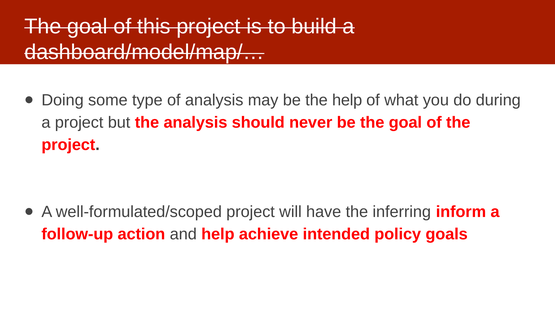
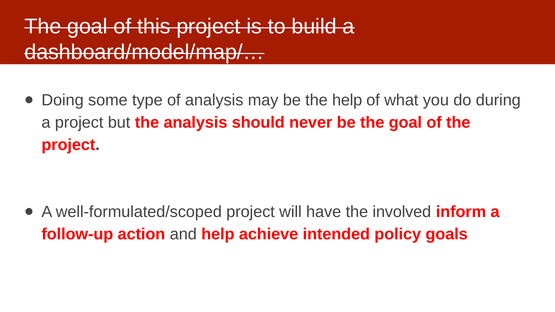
inferring: inferring -> involved
